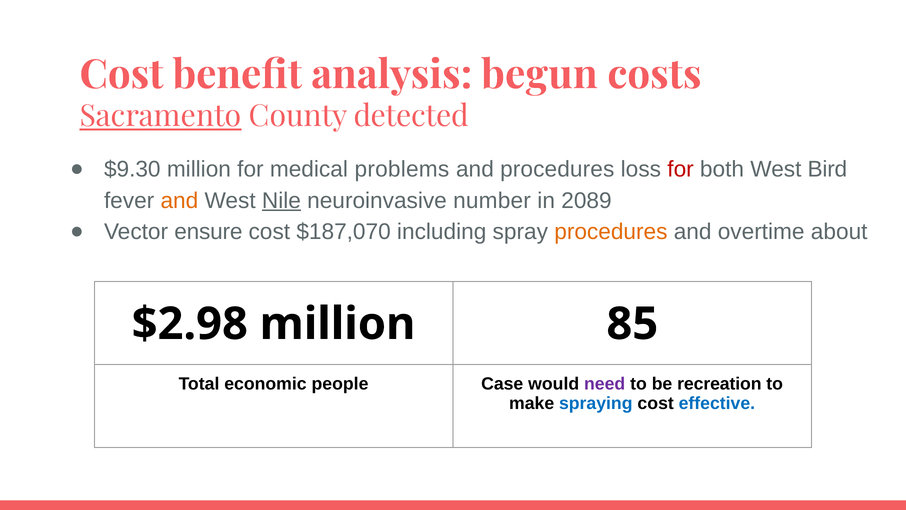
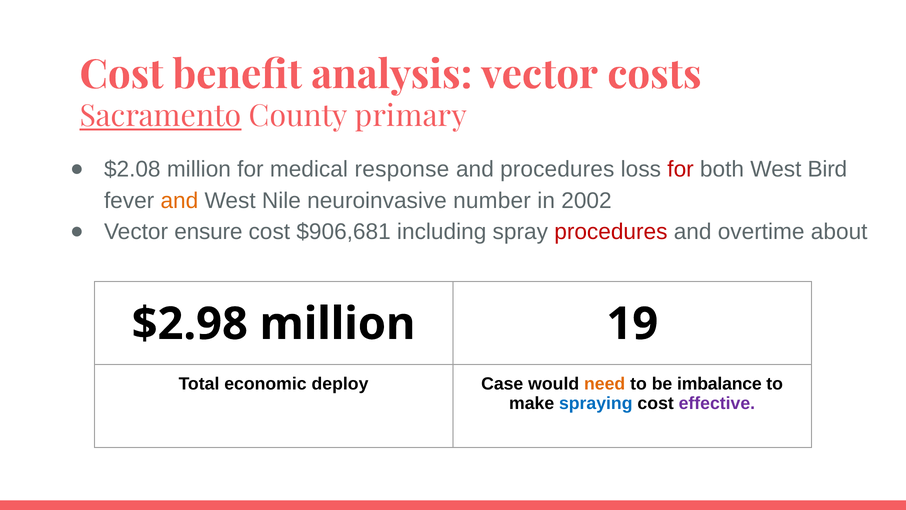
analysis begun: begun -> vector
detected: detected -> primary
$9.30: $9.30 -> $2.08
problems: problems -> response
Nile underline: present -> none
2089: 2089 -> 2002
$187,070: $187,070 -> $906,681
procedures at (611, 232) colour: orange -> red
85: 85 -> 19
people: people -> deploy
need colour: purple -> orange
recreation: recreation -> imbalance
effective colour: blue -> purple
